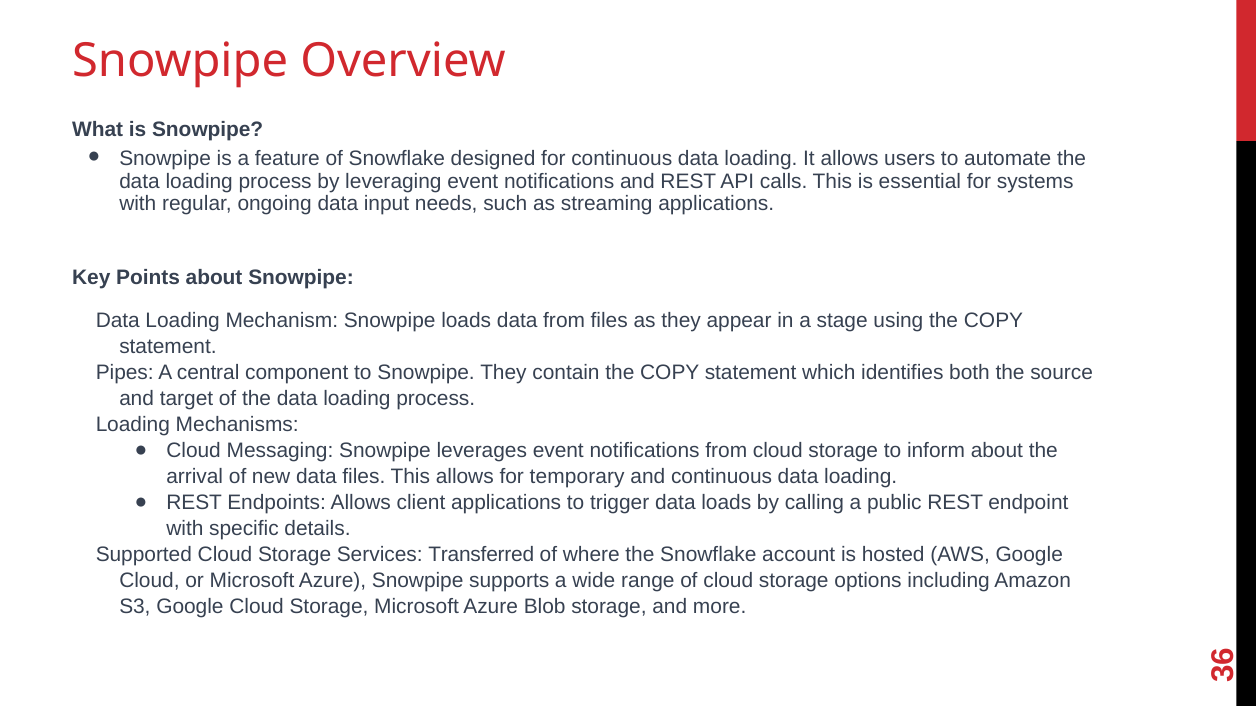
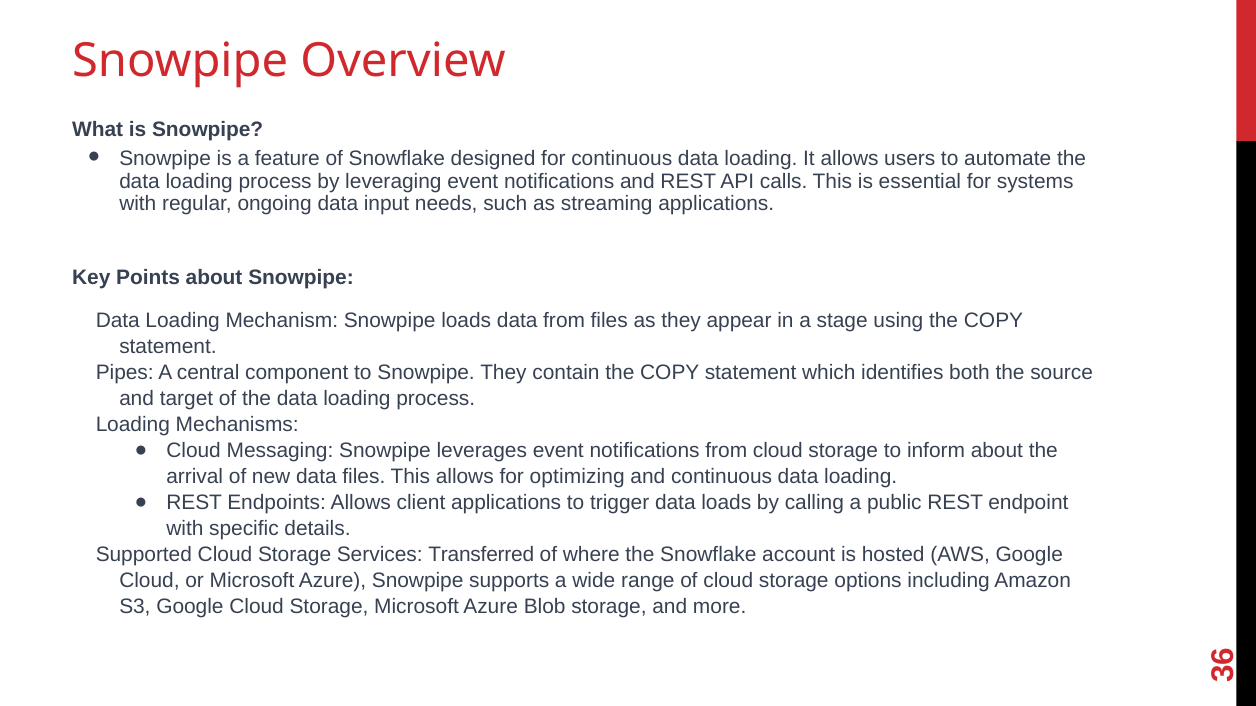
temporary: temporary -> optimizing
